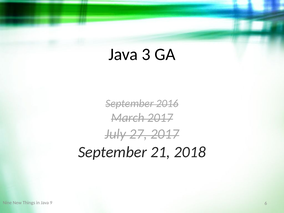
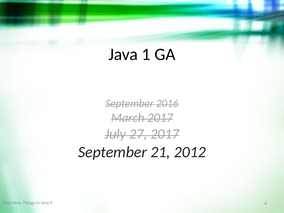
3: 3 -> 1
2018: 2018 -> 2012
